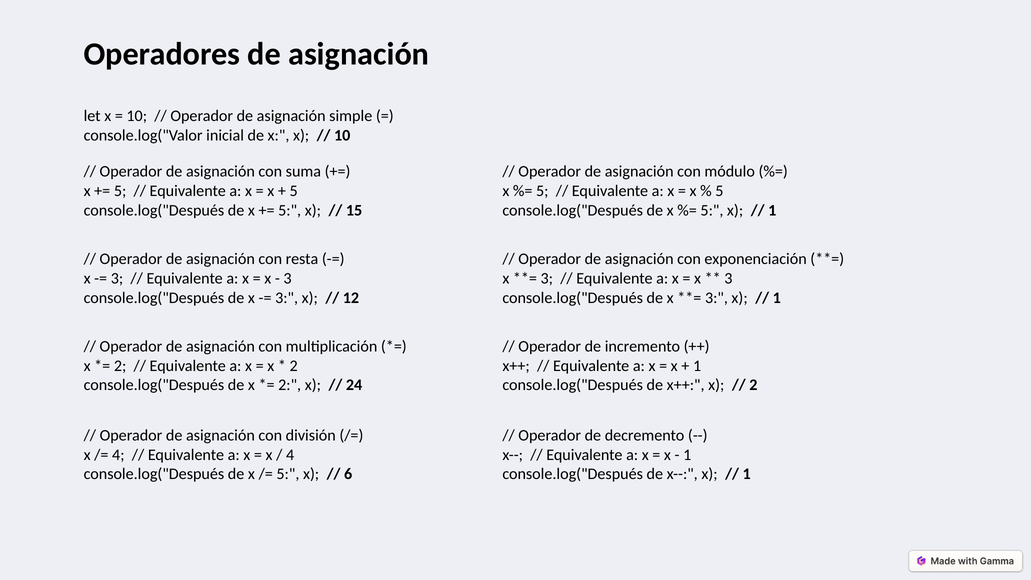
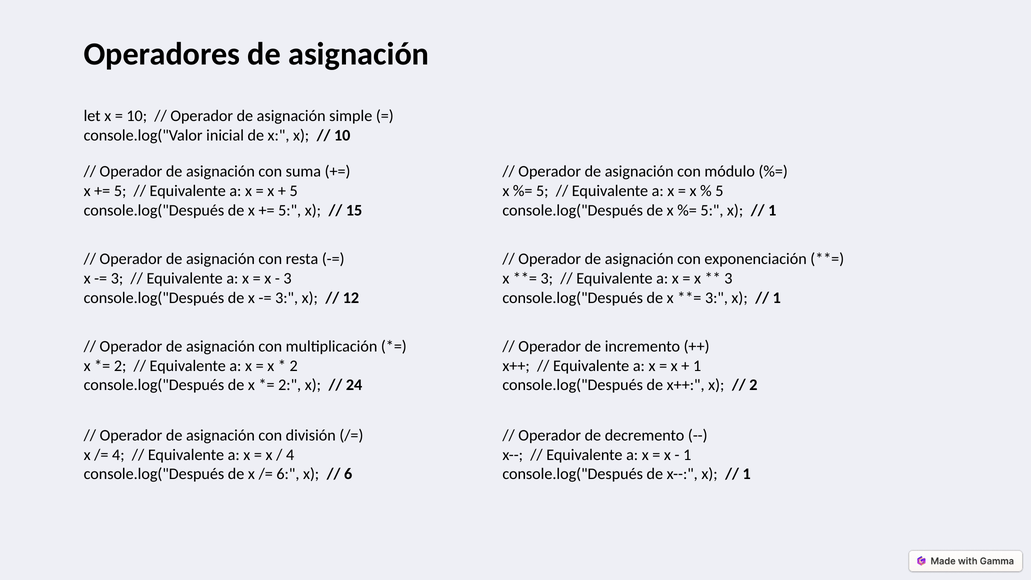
5 at (288, 474): 5 -> 6
